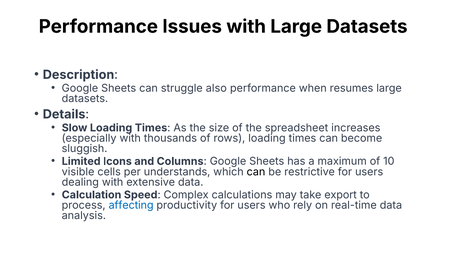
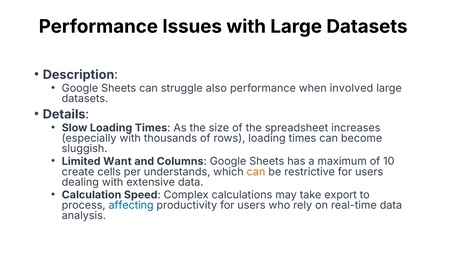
resumes: resumes -> involved
Icons: Icons -> Want
visible: visible -> create
can at (256, 172) colour: black -> orange
